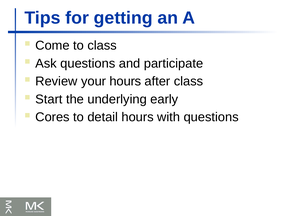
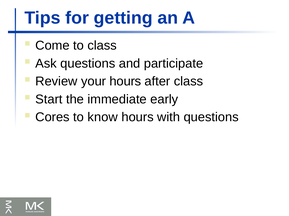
underlying: underlying -> immediate
detail: detail -> know
